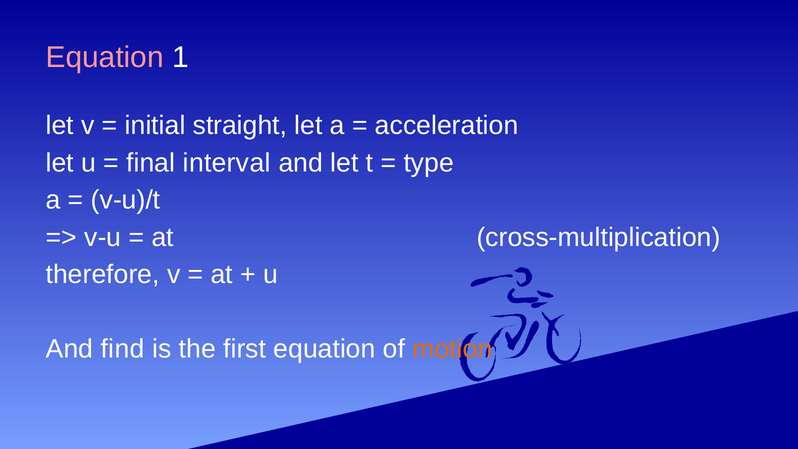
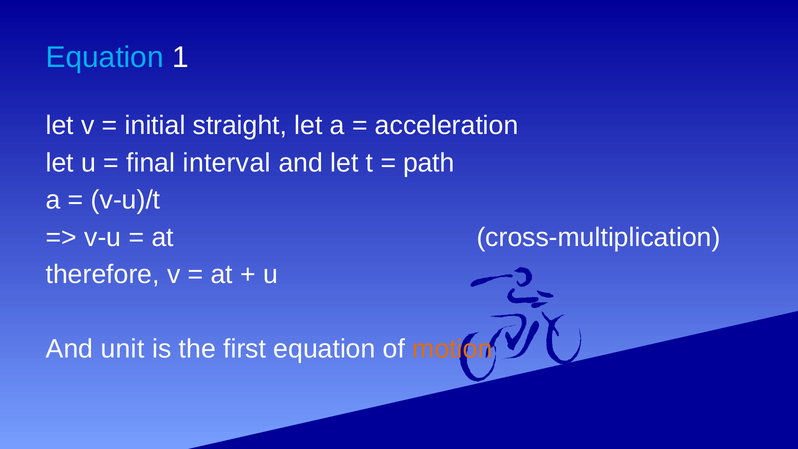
Equation at (105, 57) colour: pink -> light blue
type: type -> path
find: find -> unit
